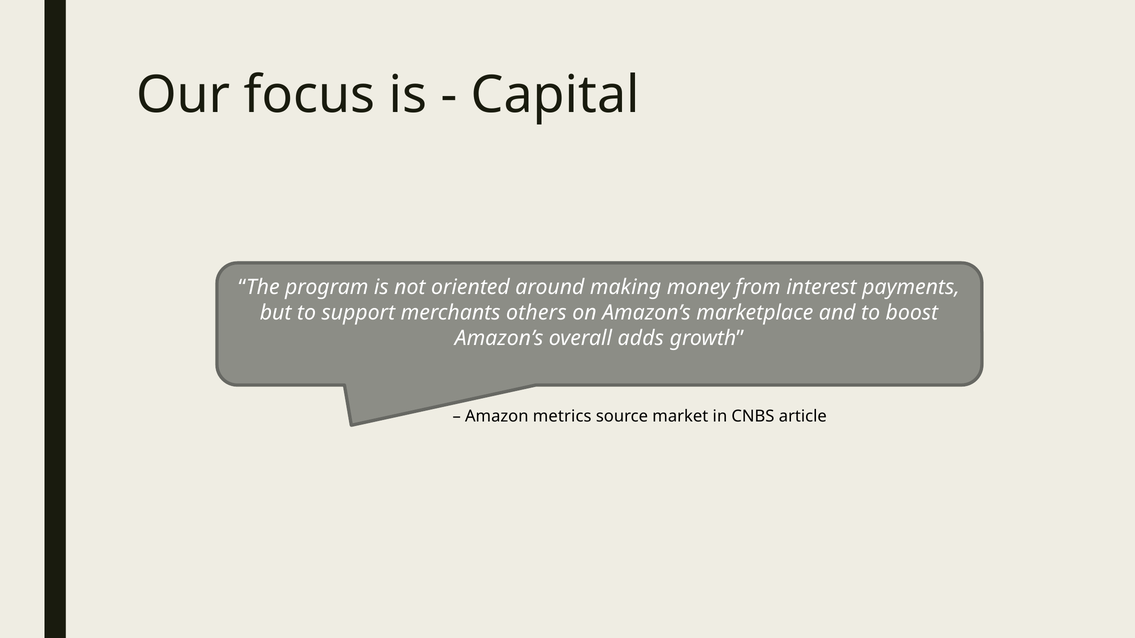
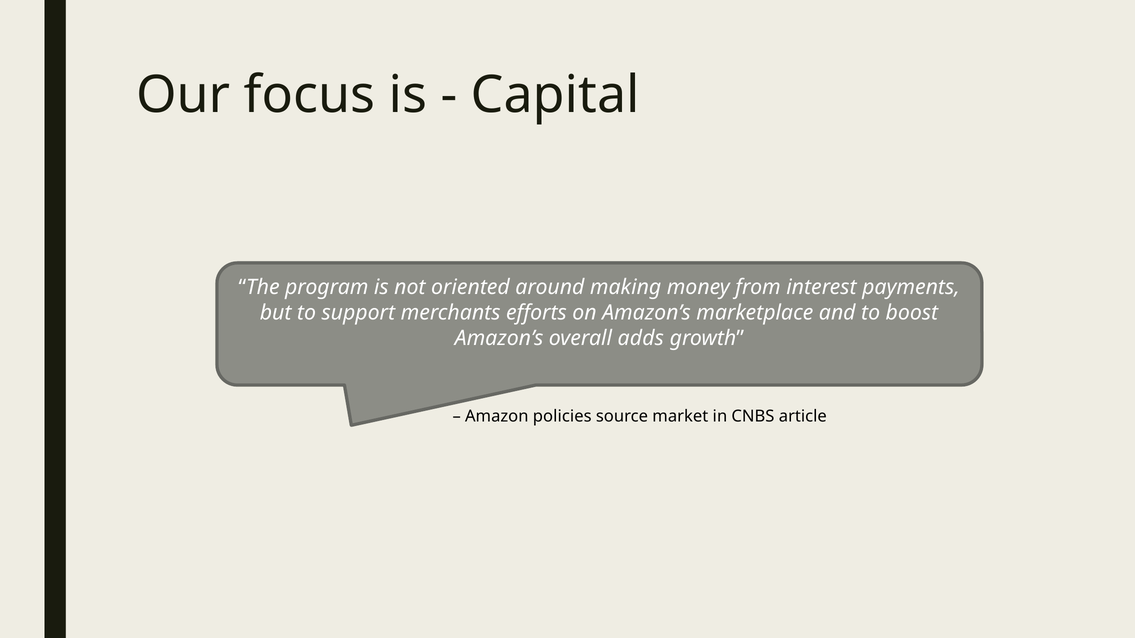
others: others -> efforts
metrics: metrics -> policies
